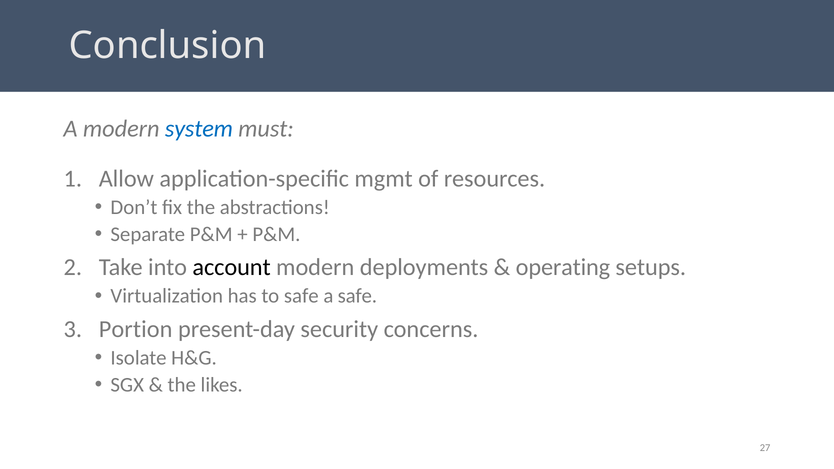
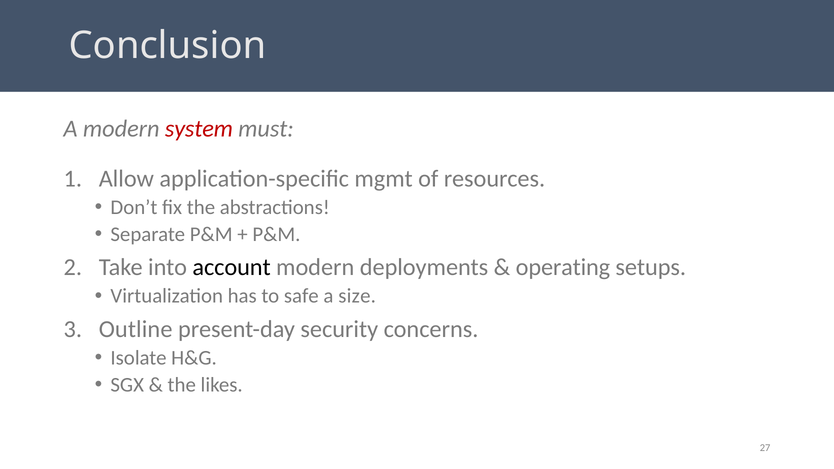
system colour: blue -> red
a safe: safe -> size
Portion: Portion -> Outline
